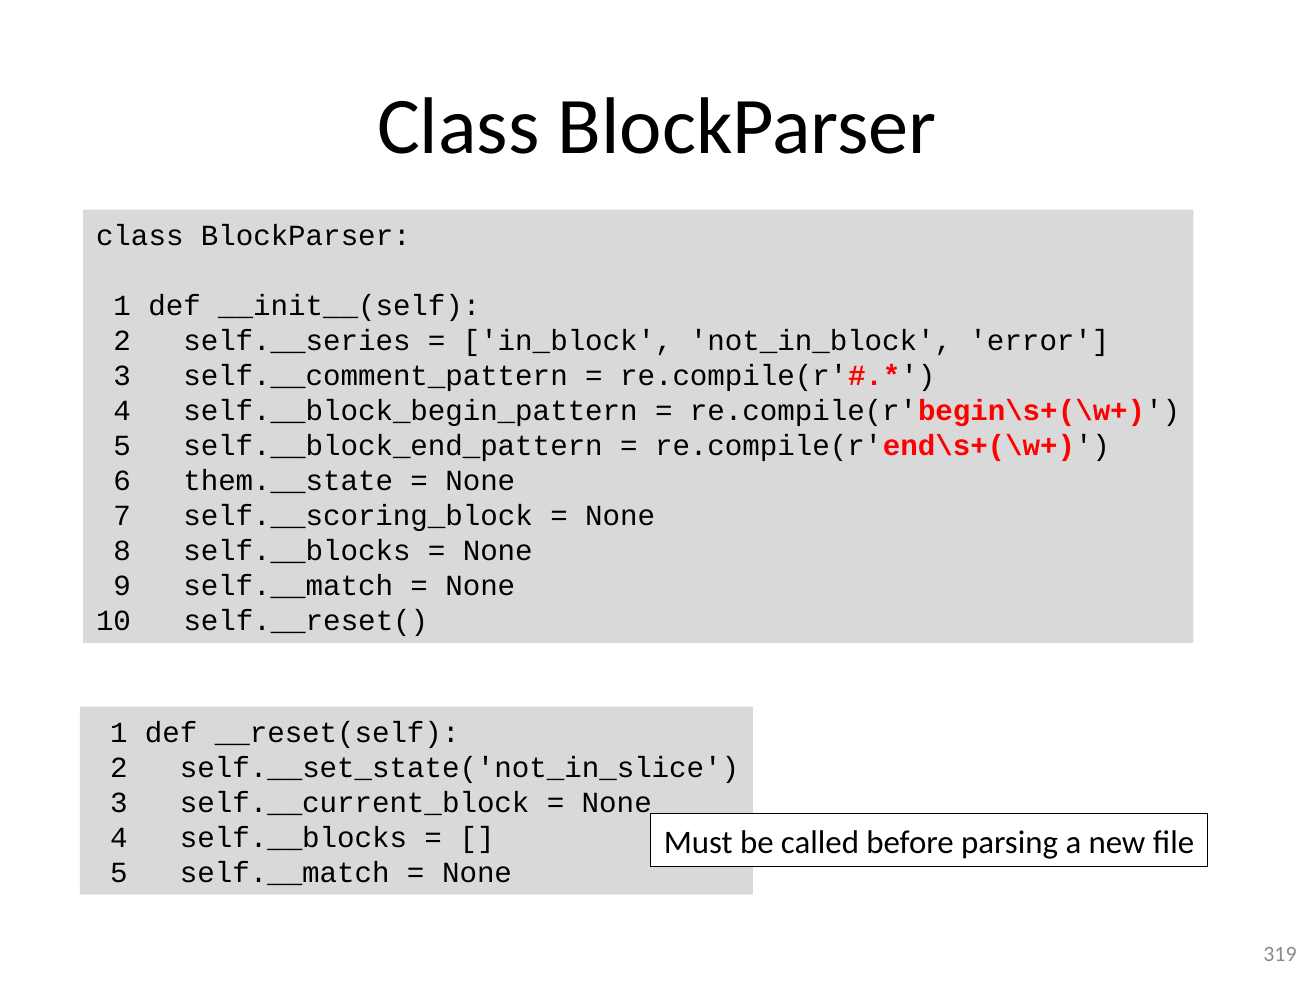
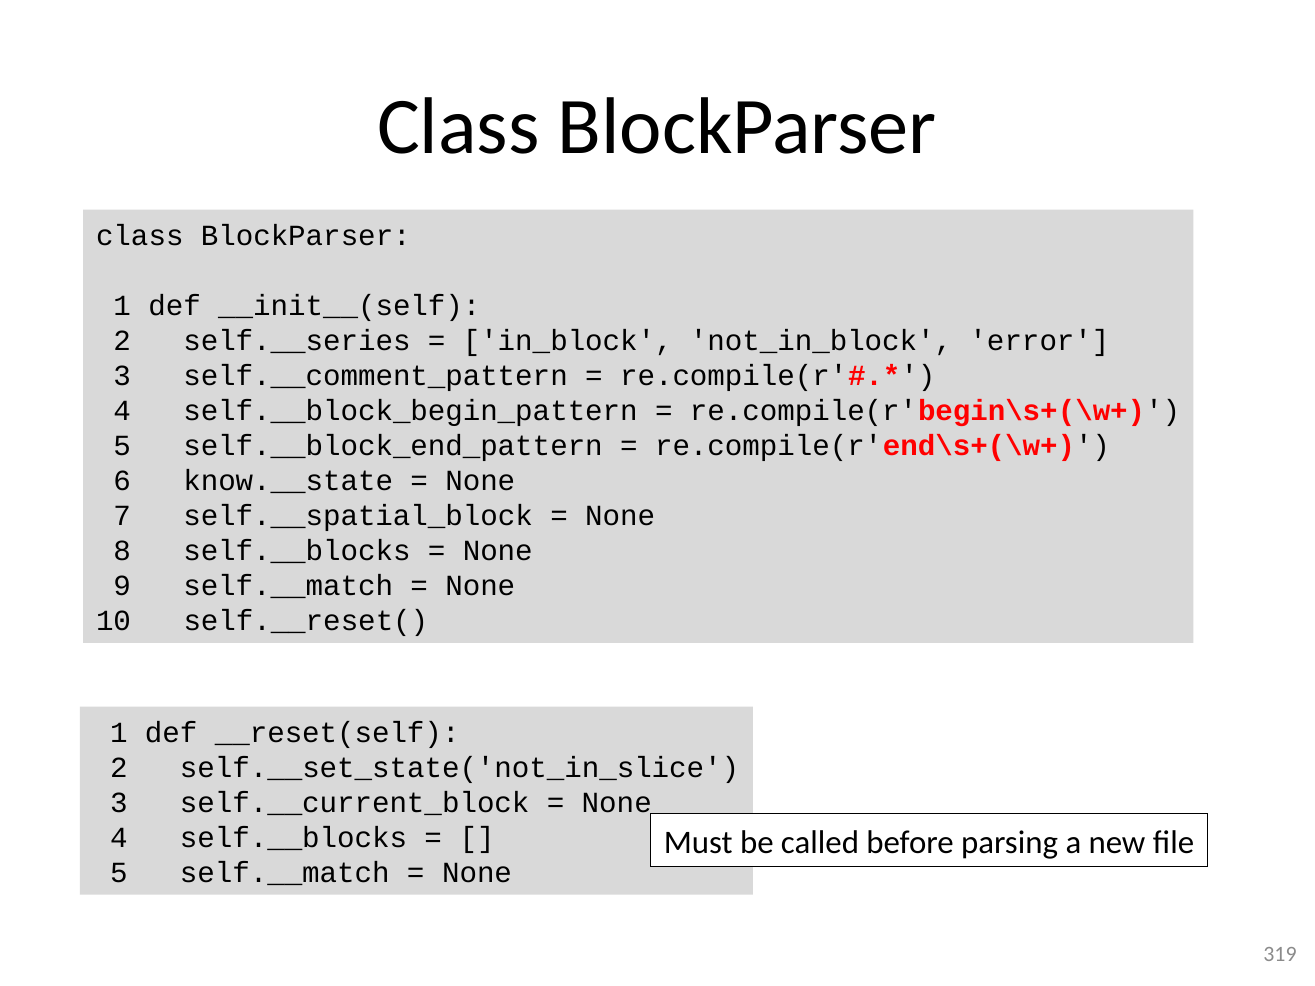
them.__state: them.__state -> know.__state
self.__scoring_block: self.__scoring_block -> self.__spatial_block
